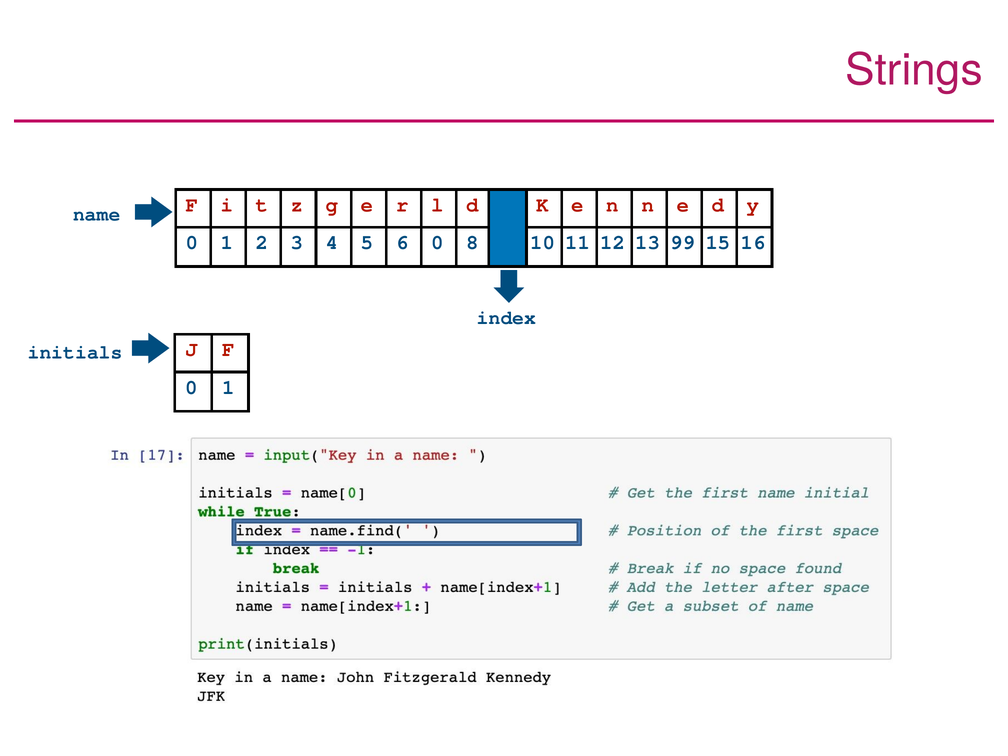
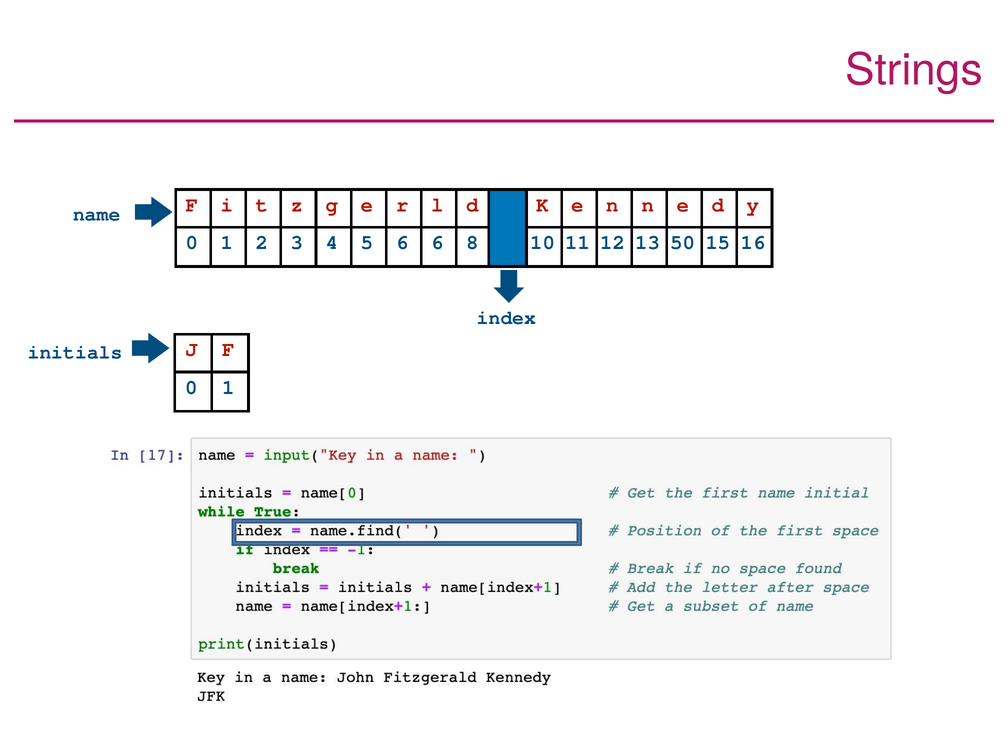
6 0: 0 -> 6
99: 99 -> 50
